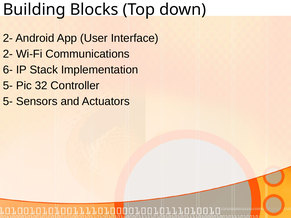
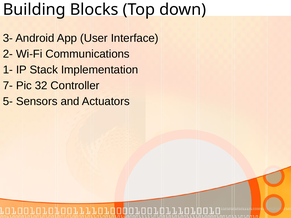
2- at (8, 38): 2- -> 3-
6-: 6- -> 1-
5- at (8, 86): 5- -> 7-
